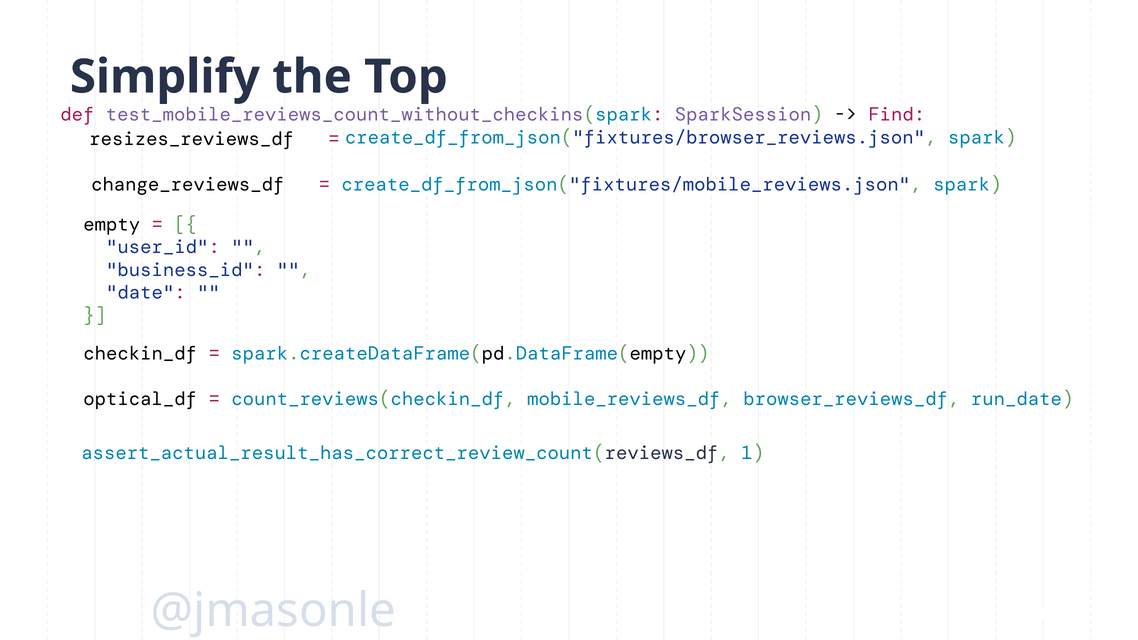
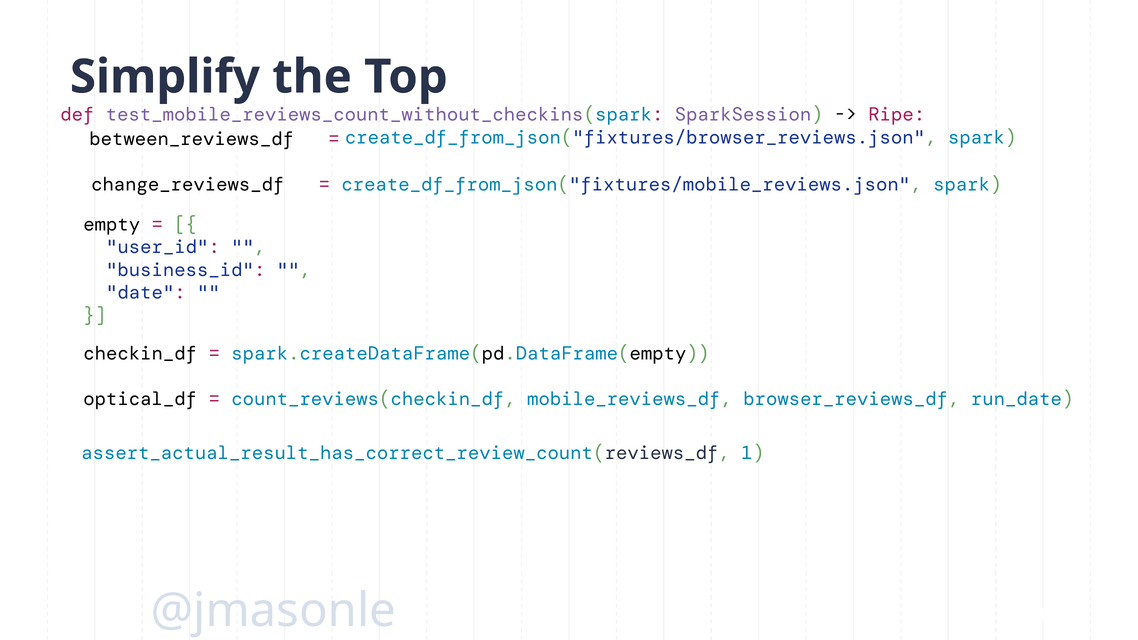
Find: Find -> Ripe
resizes_reviews_df: resizes_reviews_df -> between_reviews_df
